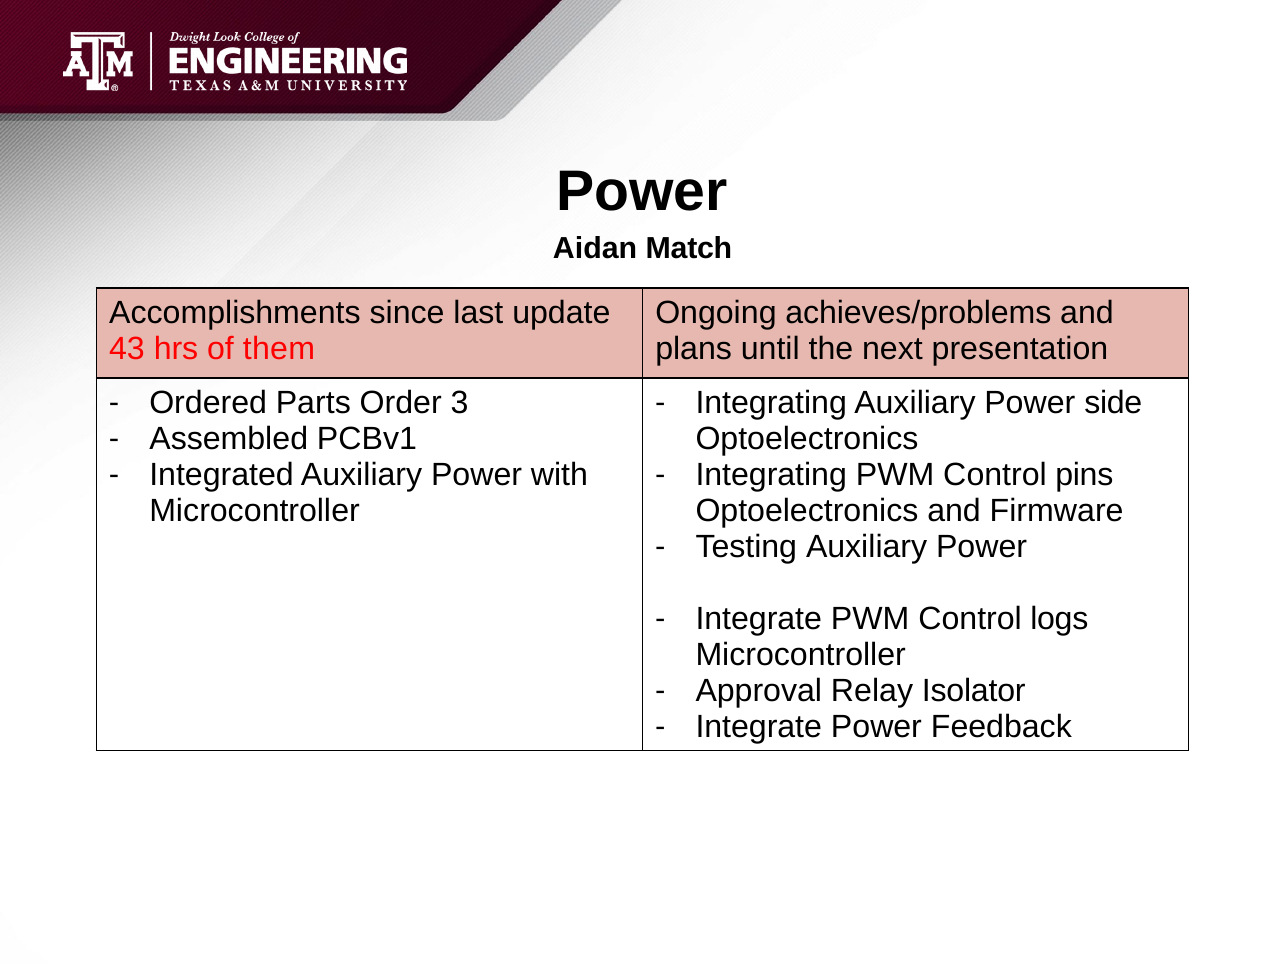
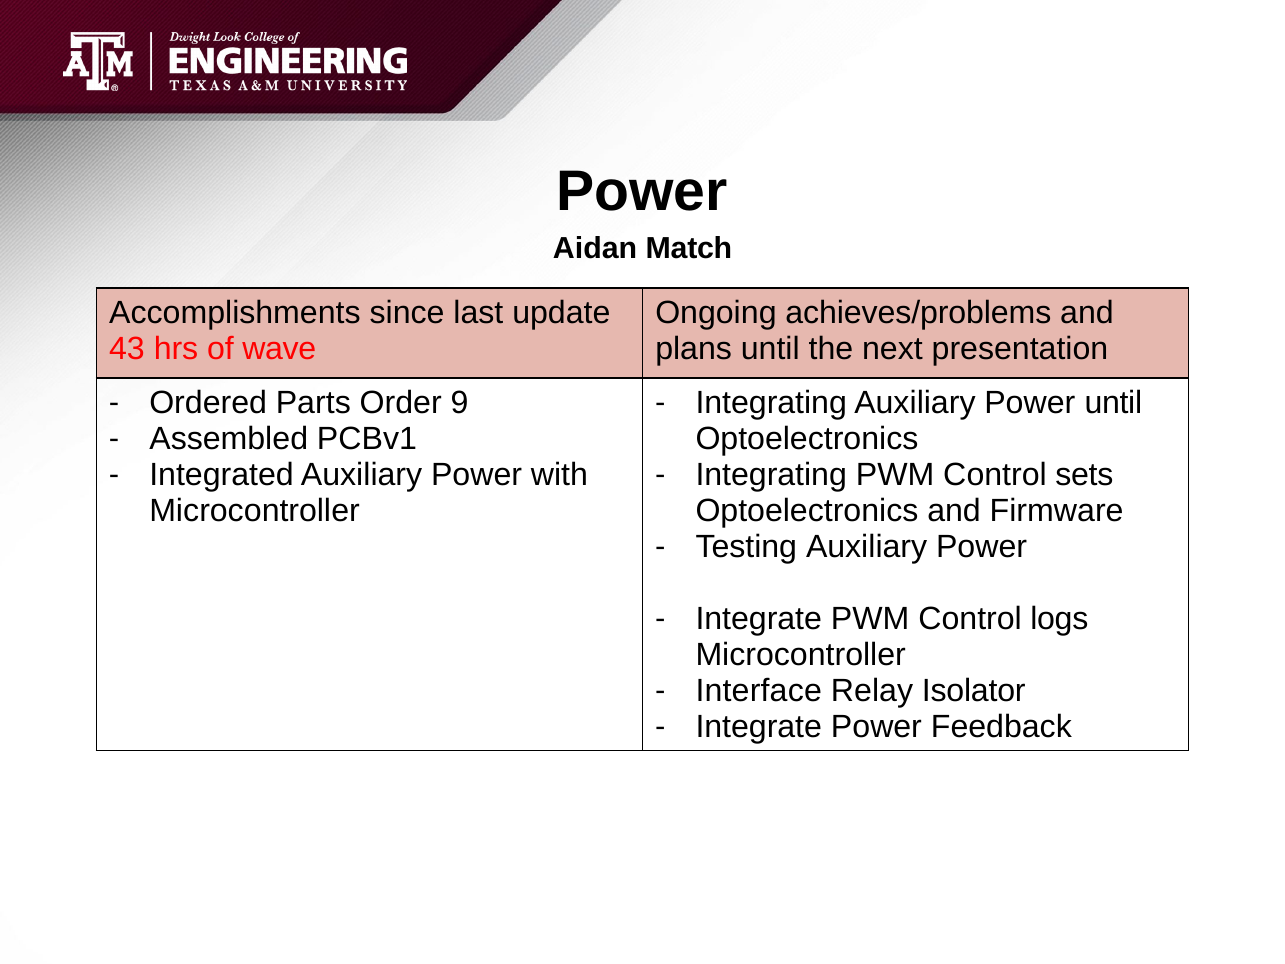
them: them -> wave
3: 3 -> 9
Power side: side -> until
pins: pins -> sets
Approval: Approval -> Interface
